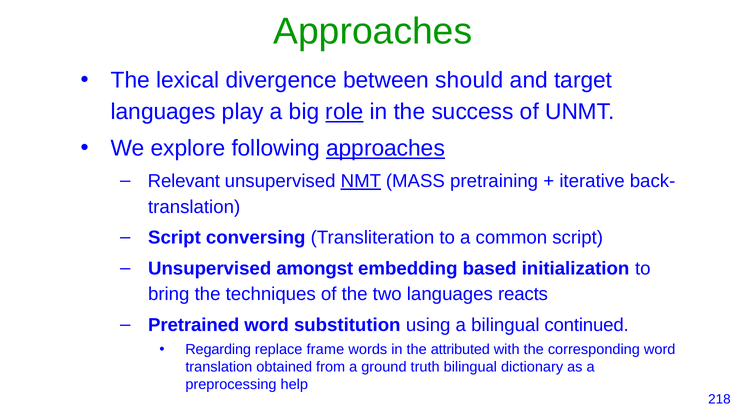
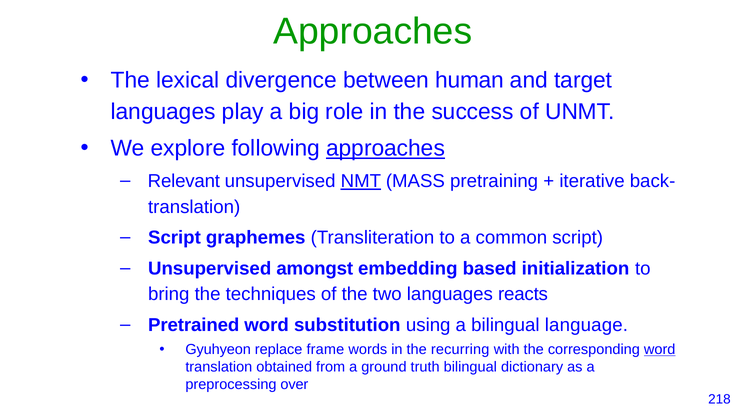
should: should -> human
role underline: present -> none
conversing: conversing -> graphemes
continued: continued -> language
Regarding: Regarding -> Gyuhyeon
attributed: attributed -> recurring
word at (660, 349) underline: none -> present
help: help -> over
